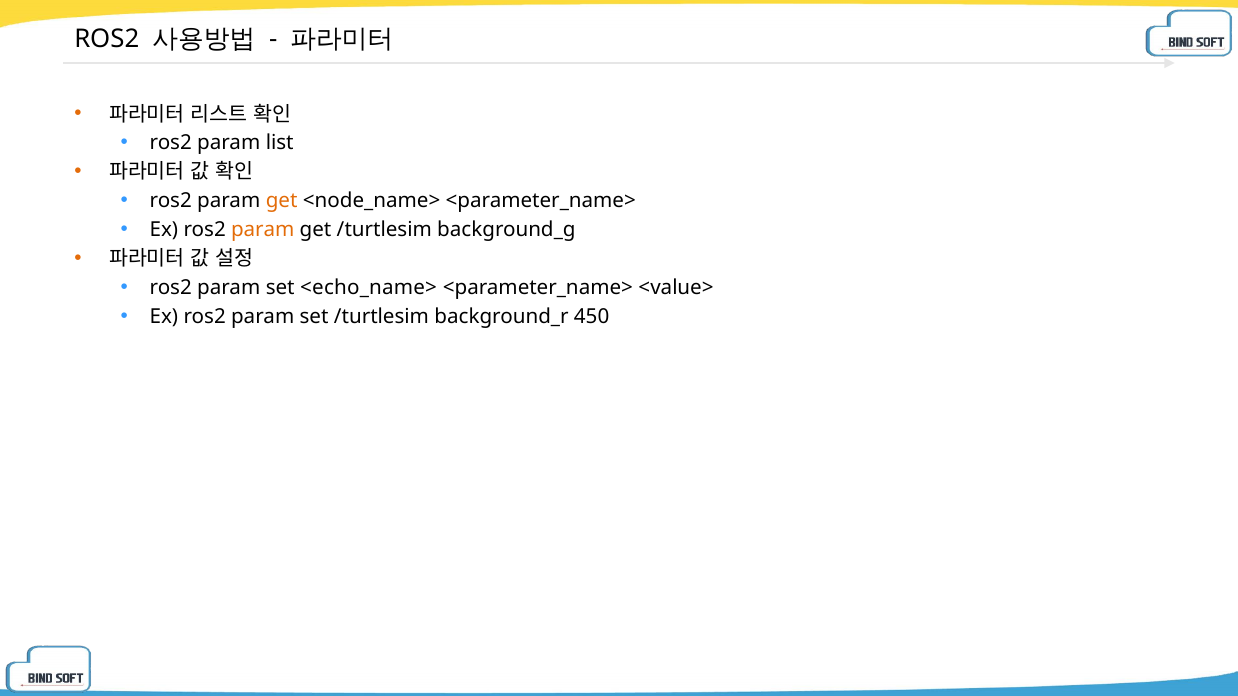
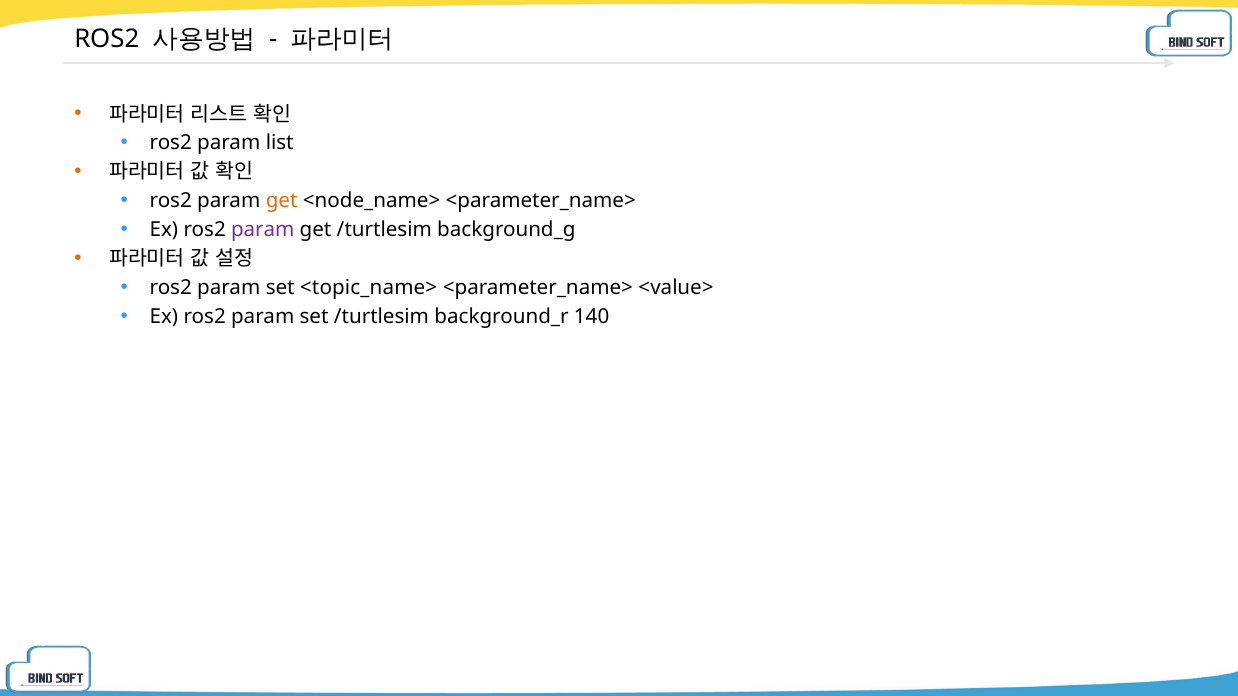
param at (263, 230) colour: orange -> purple
<echo_name>: <echo_name> -> <topic_name>
450: 450 -> 140
